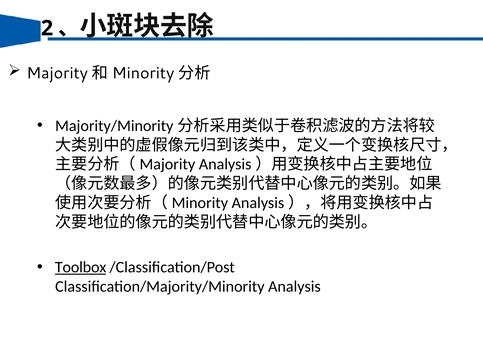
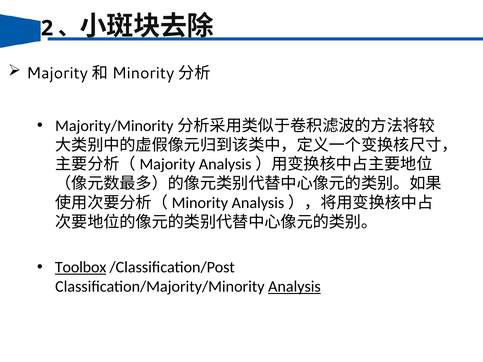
Analysis underline: none -> present
